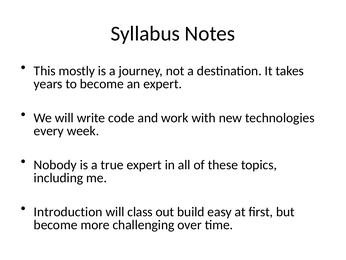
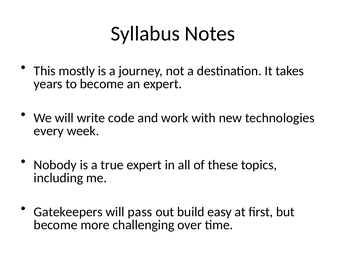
Introduction: Introduction -> Gatekeepers
class: class -> pass
